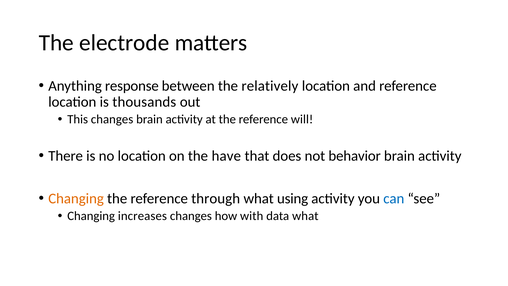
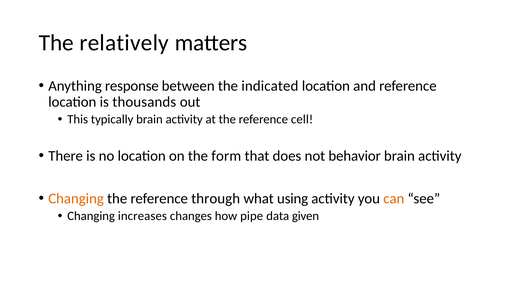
electrode: electrode -> relatively
relatively: relatively -> indicated
This changes: changes -> typically
will: will -> cell
have: have -> form
can colour: blue -> orange
with: with -> pipe
data what: what -> given
